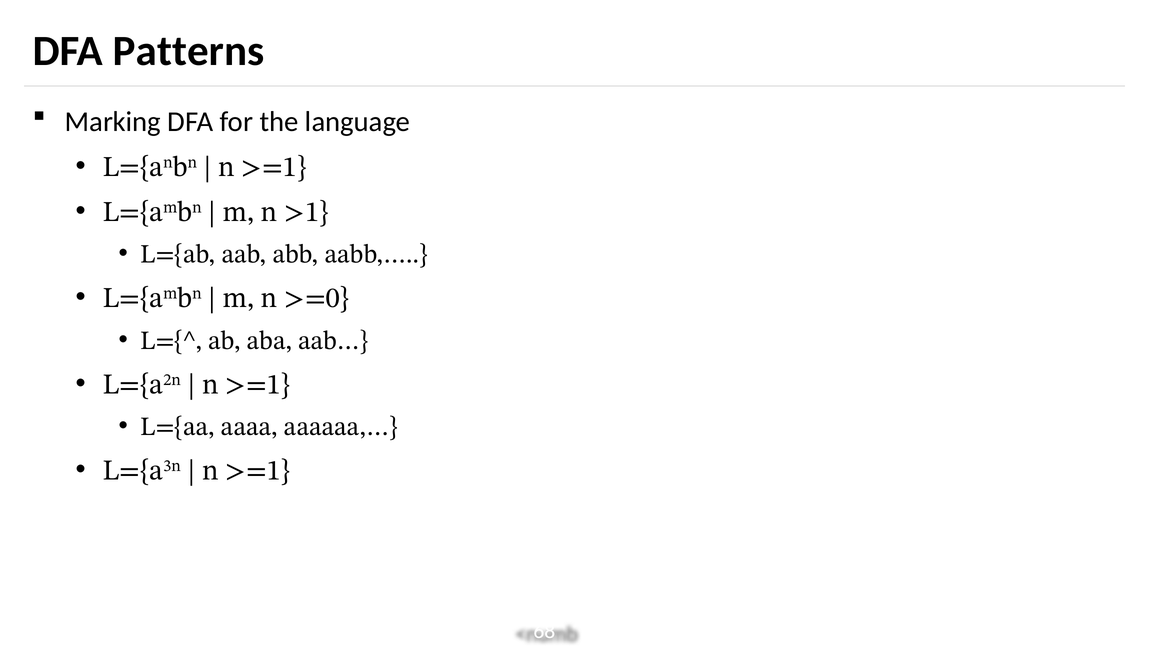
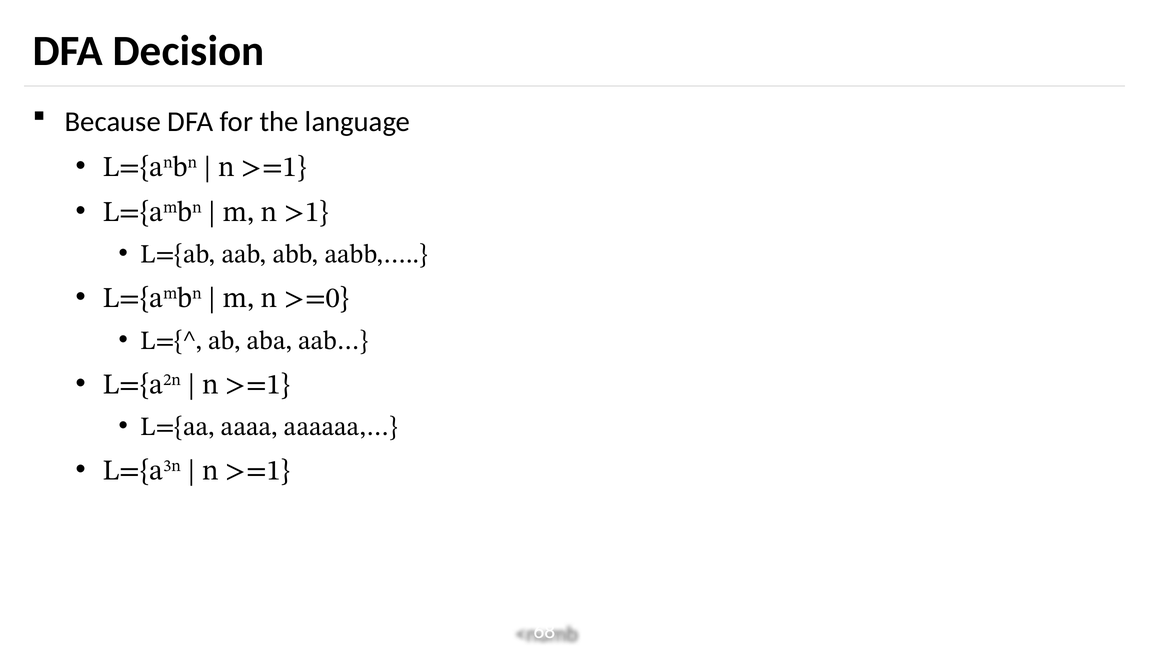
Patterns: Patterns -> Decision
Marking: Marking -> Because
